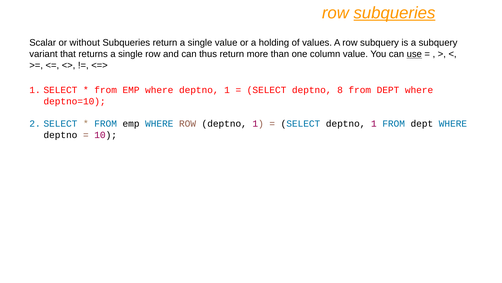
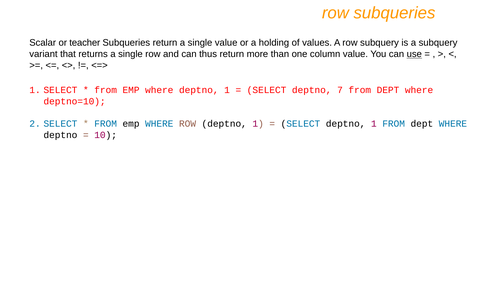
subqueries at (394, 13) underline: present -> none
without: without -> teacher
8: 8 -> 7
